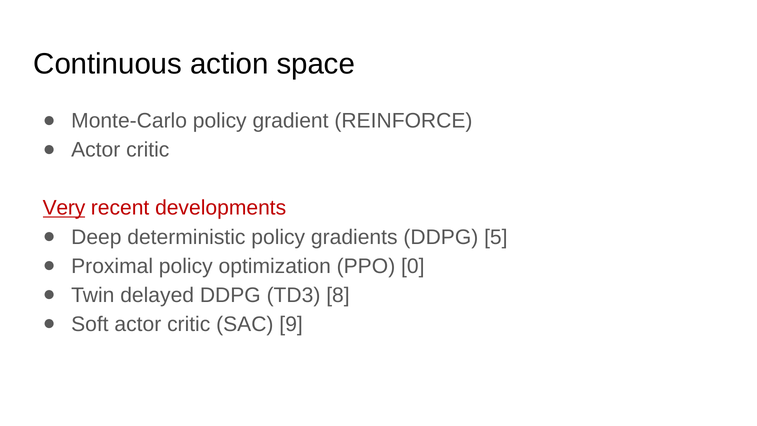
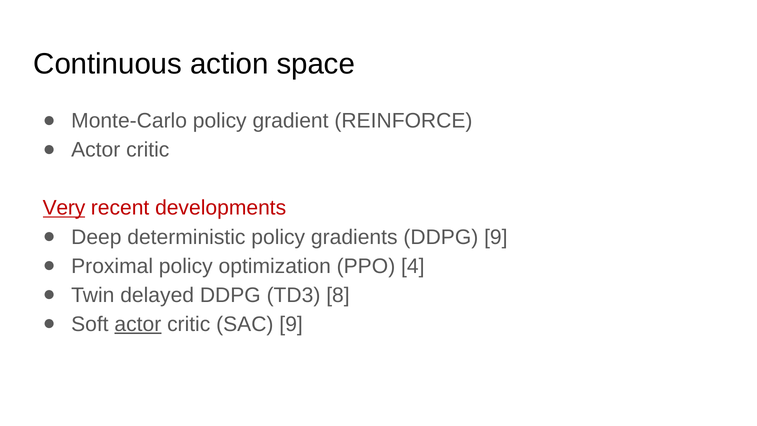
DDPG 5: 5 -> 9
0: 0 -> 4
actor at (138, 324) underline: none -> present
